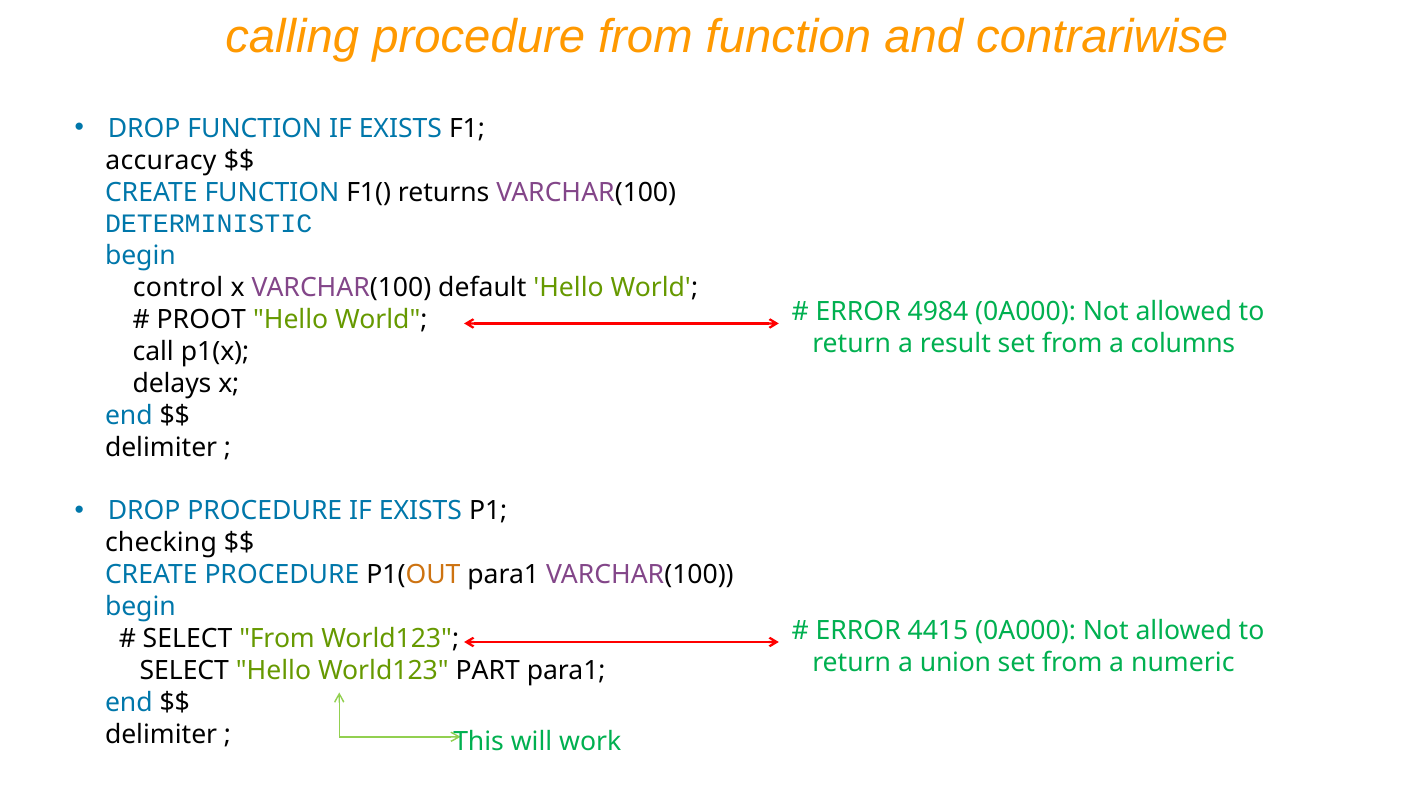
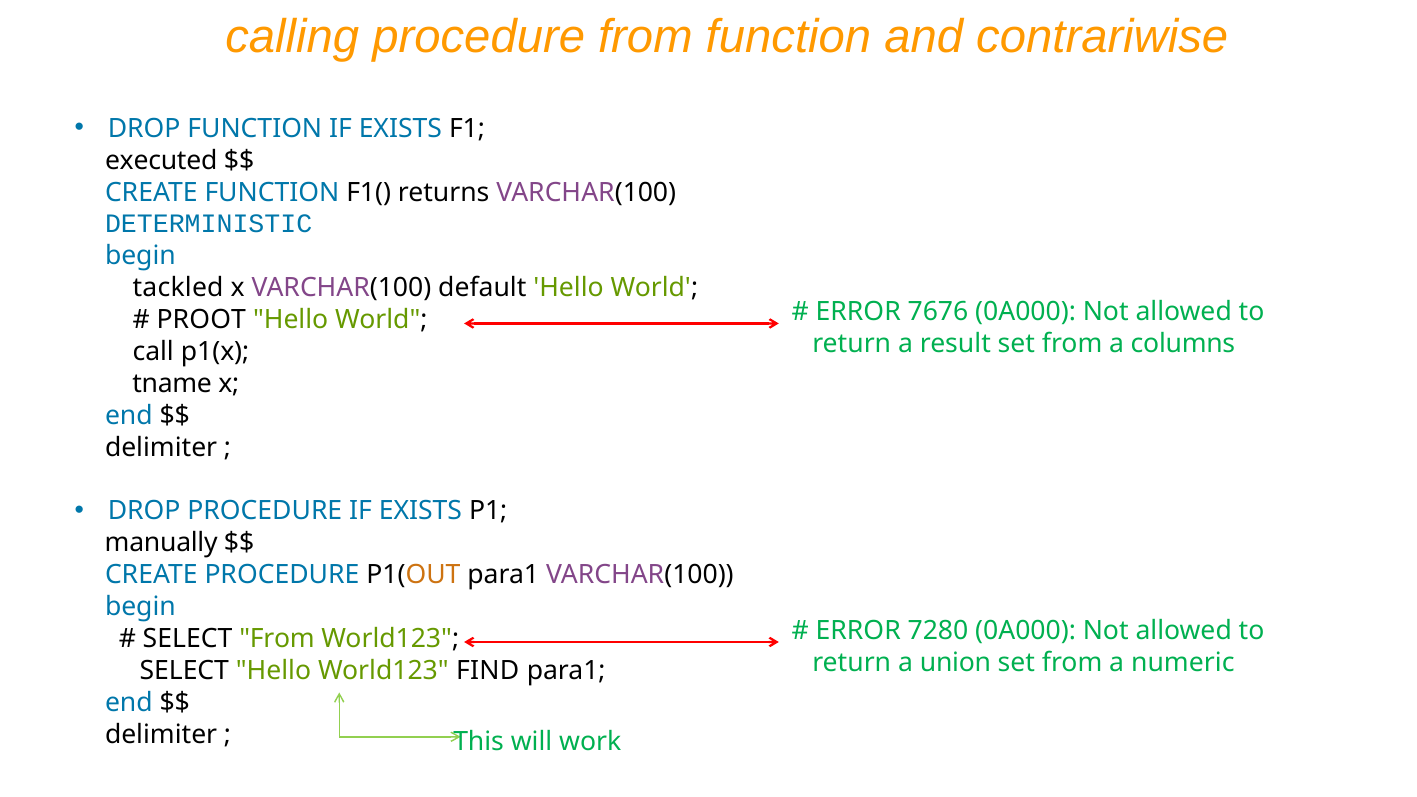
accuracy: accuracy -> executed
control: control -> tackled
4984: 4984 -> 7676
delays: delays -> tname
checking: checking -> manually
4415: 4415 -> 7280
PART: PART -> FIND
